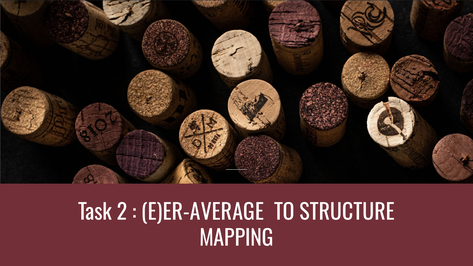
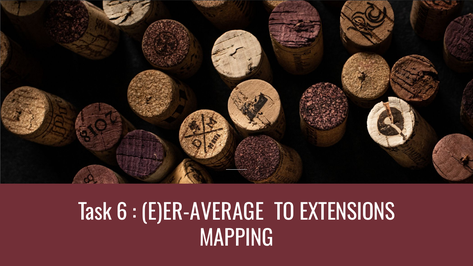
2: 2 -> 6
STRUCTURE: STRUCTURE -> EXTENSIONS
